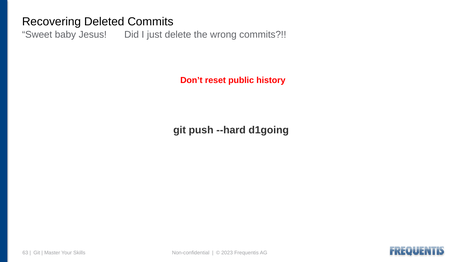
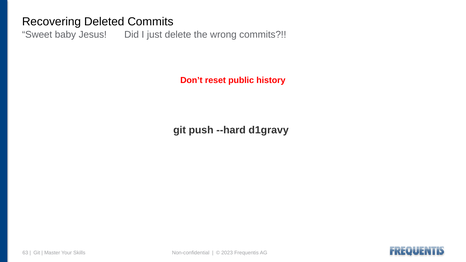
d1going: d1going -> d1gravy
